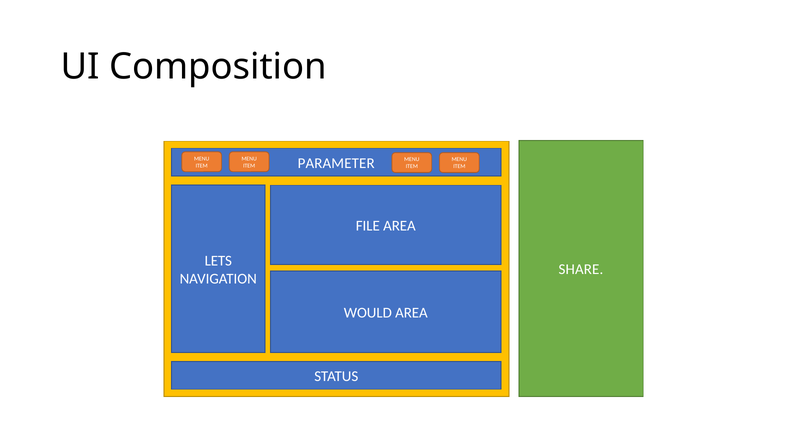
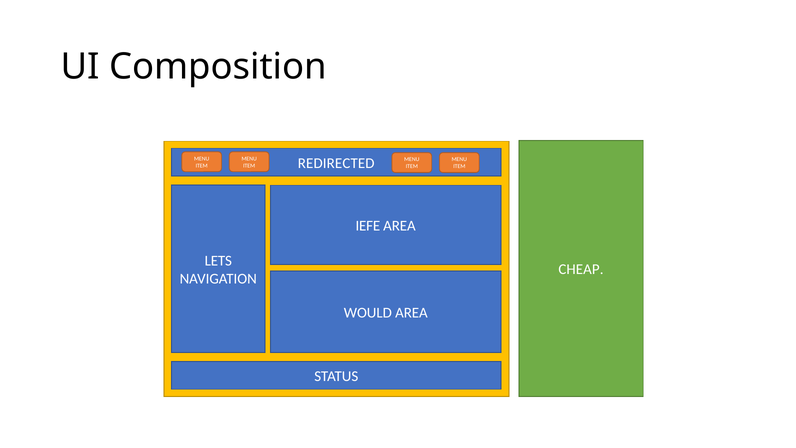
PARAMETER: PARAMETER -> REDIRECTED
FILE: FILE -> IEFE
SHARE: SHARE -> CHEAP
